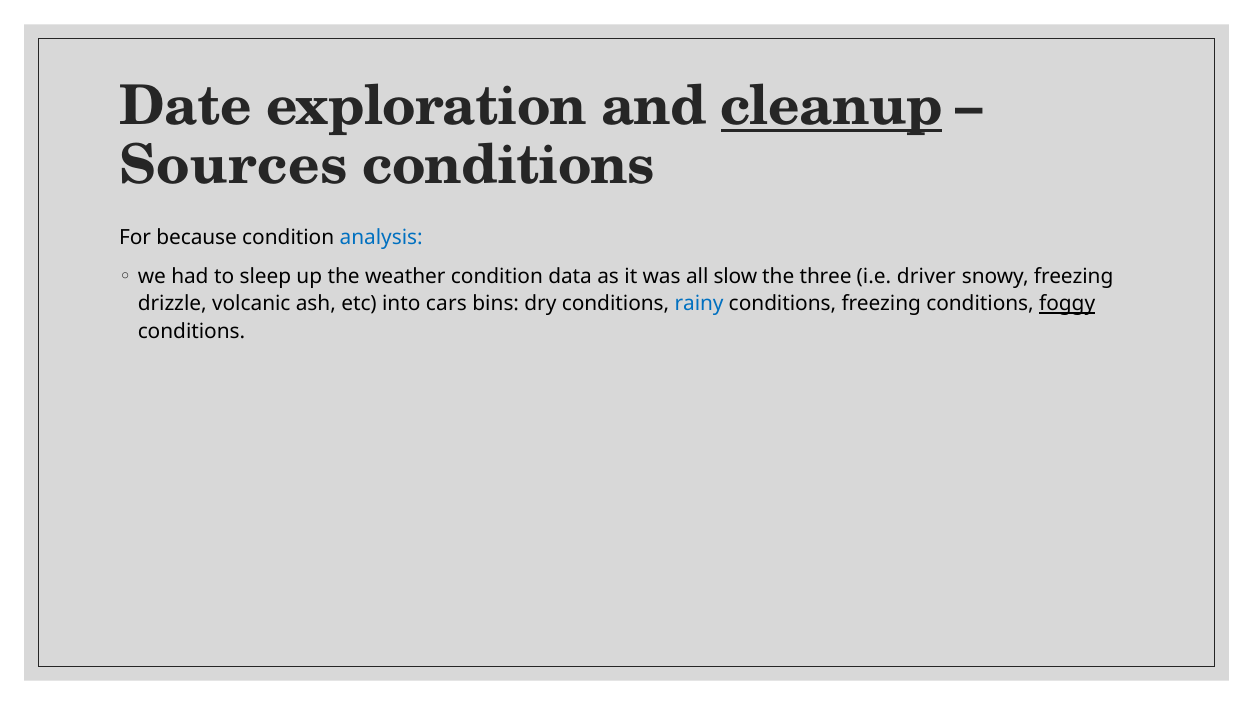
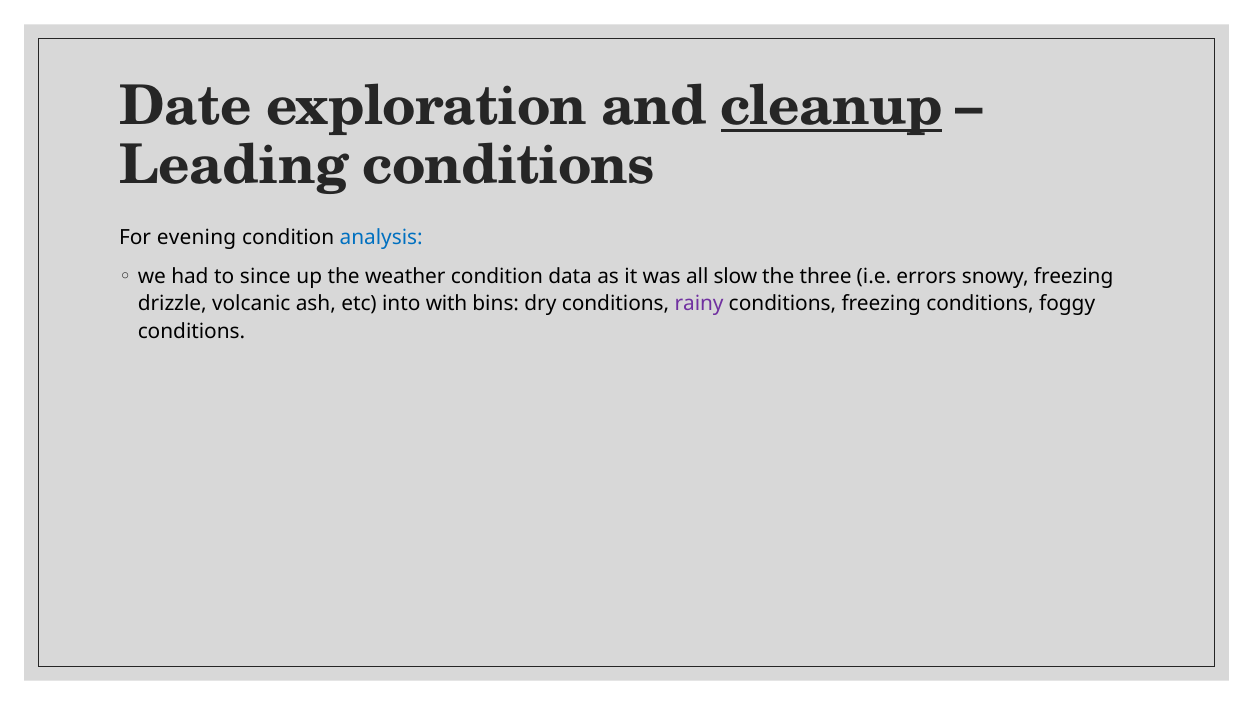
Sources: Sources -> Leading
because: because -> evening
sleep: sleep -> since
driver: driver -> errors
cars: cars -> with
rainy colour: blue -> purple
foggy underline: present -> none
